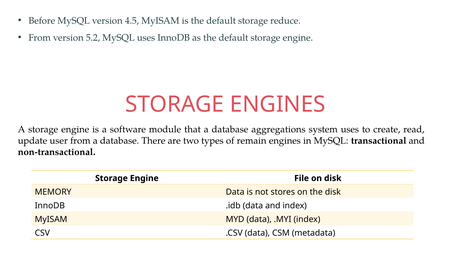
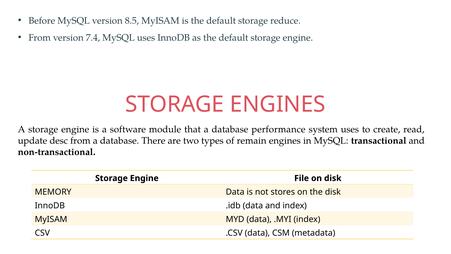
4.5: 4.5 -> 8.5
5.2: 5.2 -> 7.4
aggregations: aggregations -> performance
user: user -> desc
